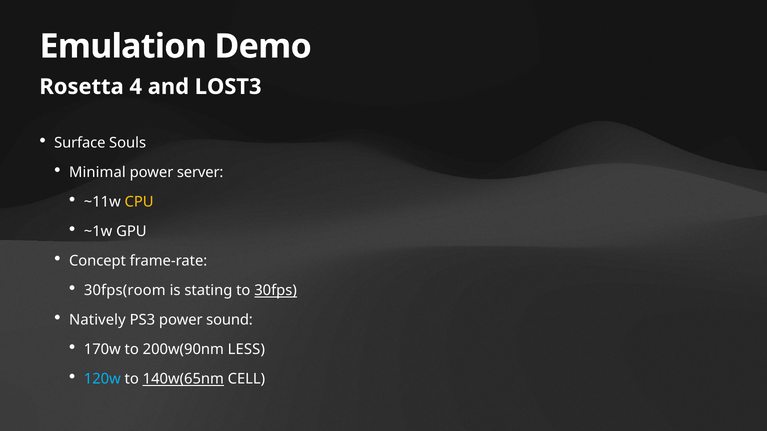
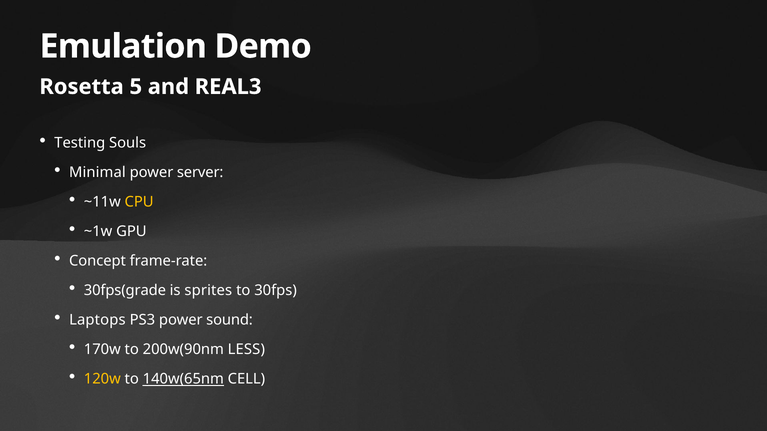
4: 4 -> 5
LOST3: LOST3 -> REAL3
Surface: Surface -> Testing
30fps(room: 30fps(room -> 30fps(grade
stating: stating -> sprites
30fps underline: present -> none
Natively: Natively -> Laptops
120w colour: light blue -> yellow
